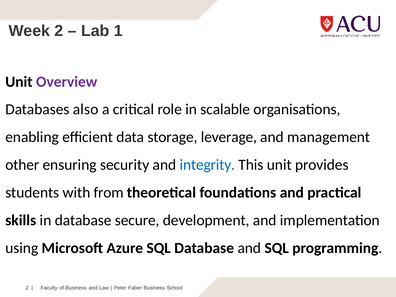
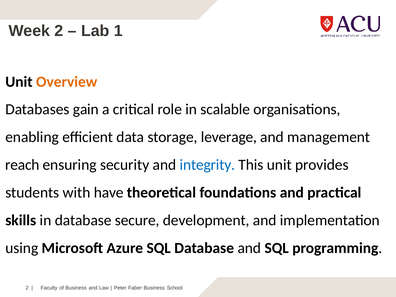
Overview colour: purple -> orange
also: also -> gain
other: other -> reach
from: from -> have
